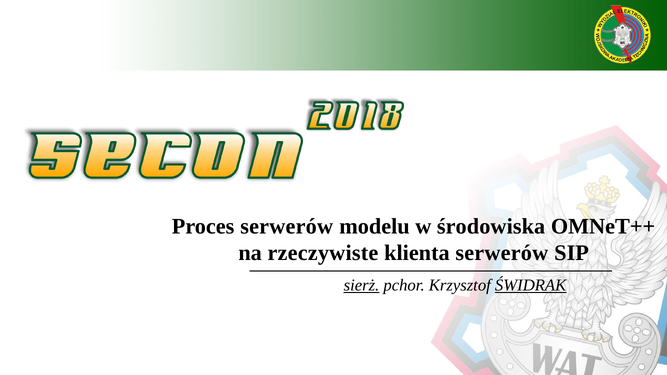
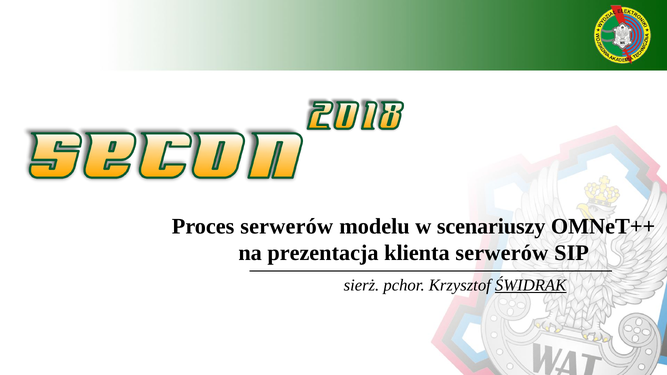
środowiska: środowiska -> scenariuszy
rzeczywiste: rzeczywiste -> prezentacja
sierż underline: present -> none
